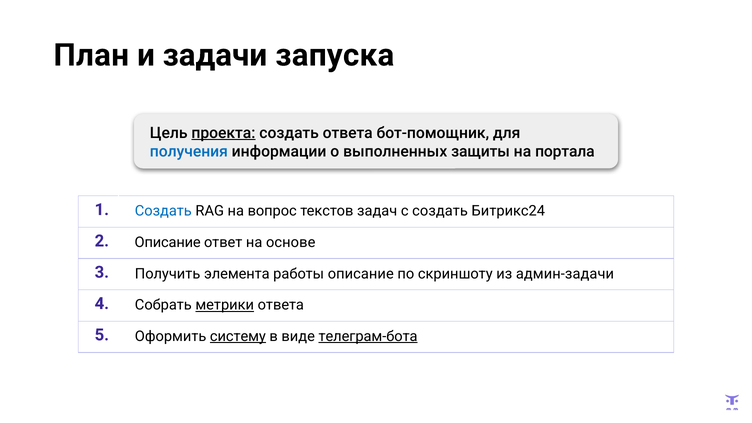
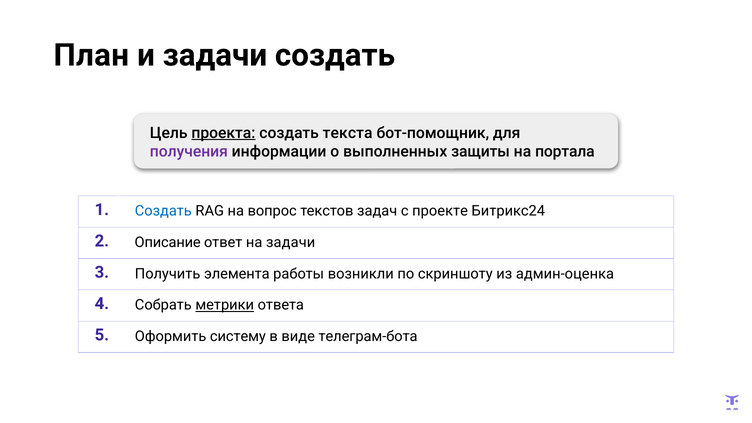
задачи запуска: запуска -> создать
создать ответа: ответа -> текста
получения colour: blue -> purple
с создать: создать -> проекте
на основе: основе -> задачи
работы описание: описание -> возникли
админ-задачи: админ-задачи -> админ-оценка
систему underline: present -> none
телеграм-бота underline: present -> none
